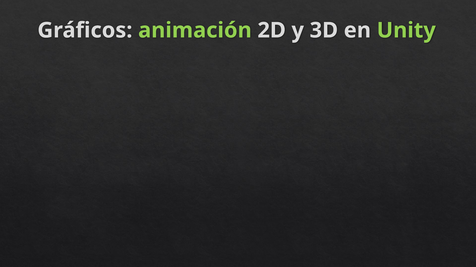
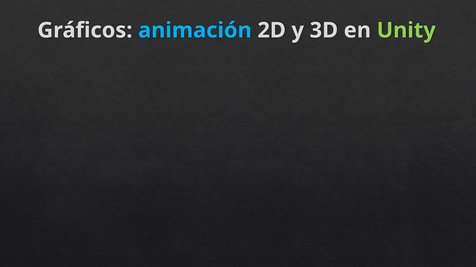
animación colour: light green -> light blue
